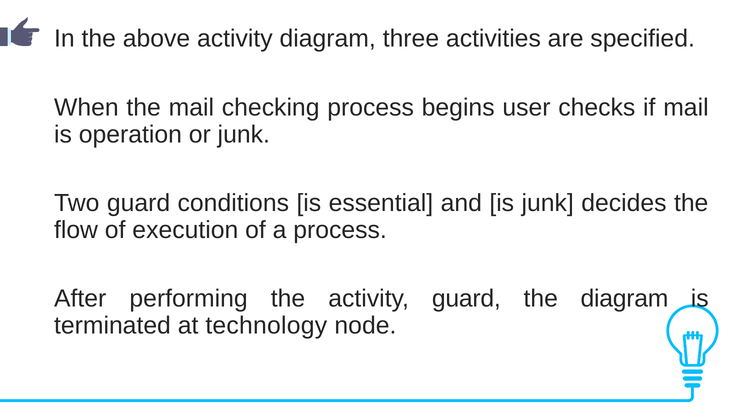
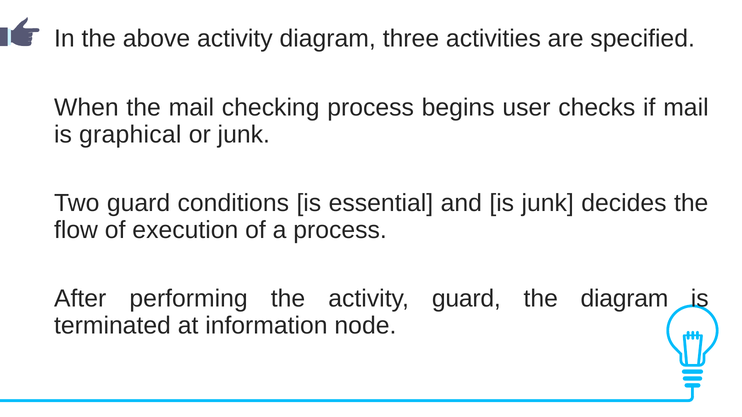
operation: operation -> graphical
technology: technology -> information
